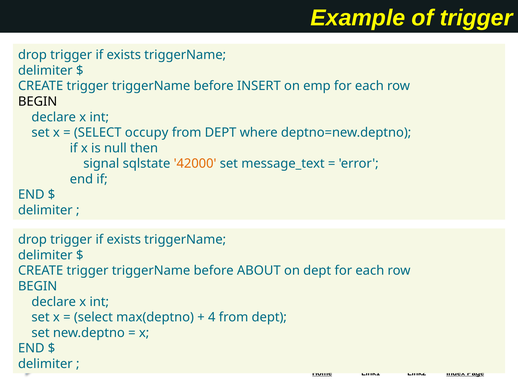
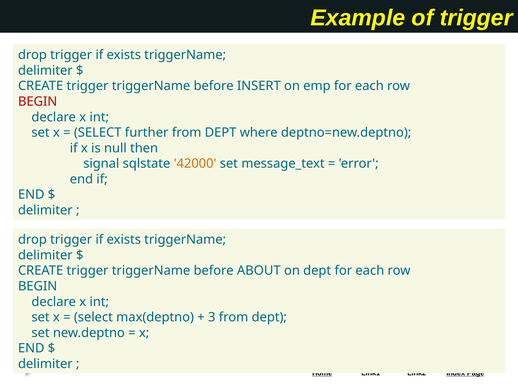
BEGIN at (38, 102) colour: black -> red
occupy: occupy -> further
4: 4 -> 3
